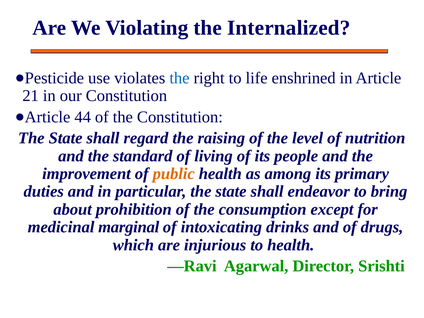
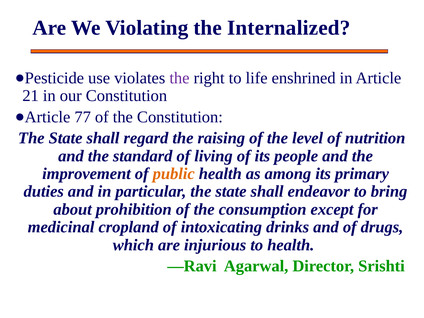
the at (179, 78) colour: blue -> purple
44: 44 -> 77
marginal: marginal -> cropland
